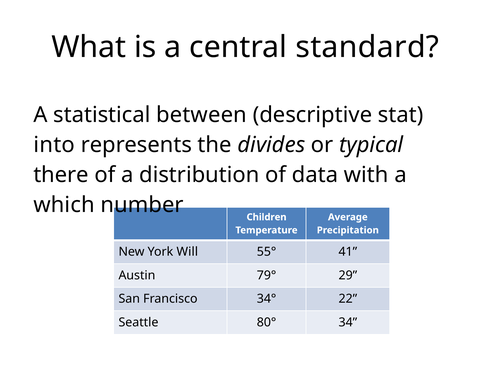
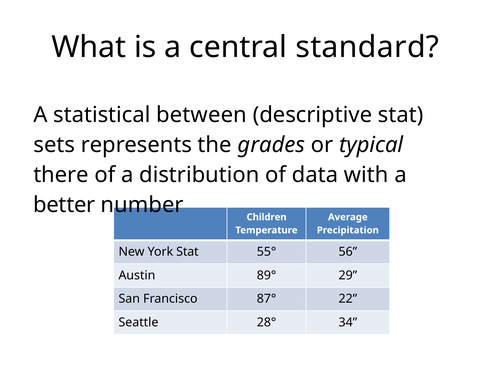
into: into -> sets
divides: divides -> grades
which: which -> better
York Will: Will -> Stat
41: 41 -> 56
79°: 79° -> 89°
34°: 34° -> 87°
80°: 80° -> 28°
